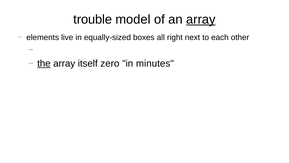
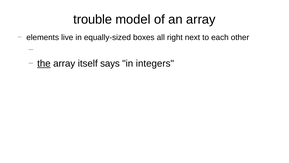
array at (201, 19) underline: present -> none
zero: zero -> says
minutes: minutes -> integers
